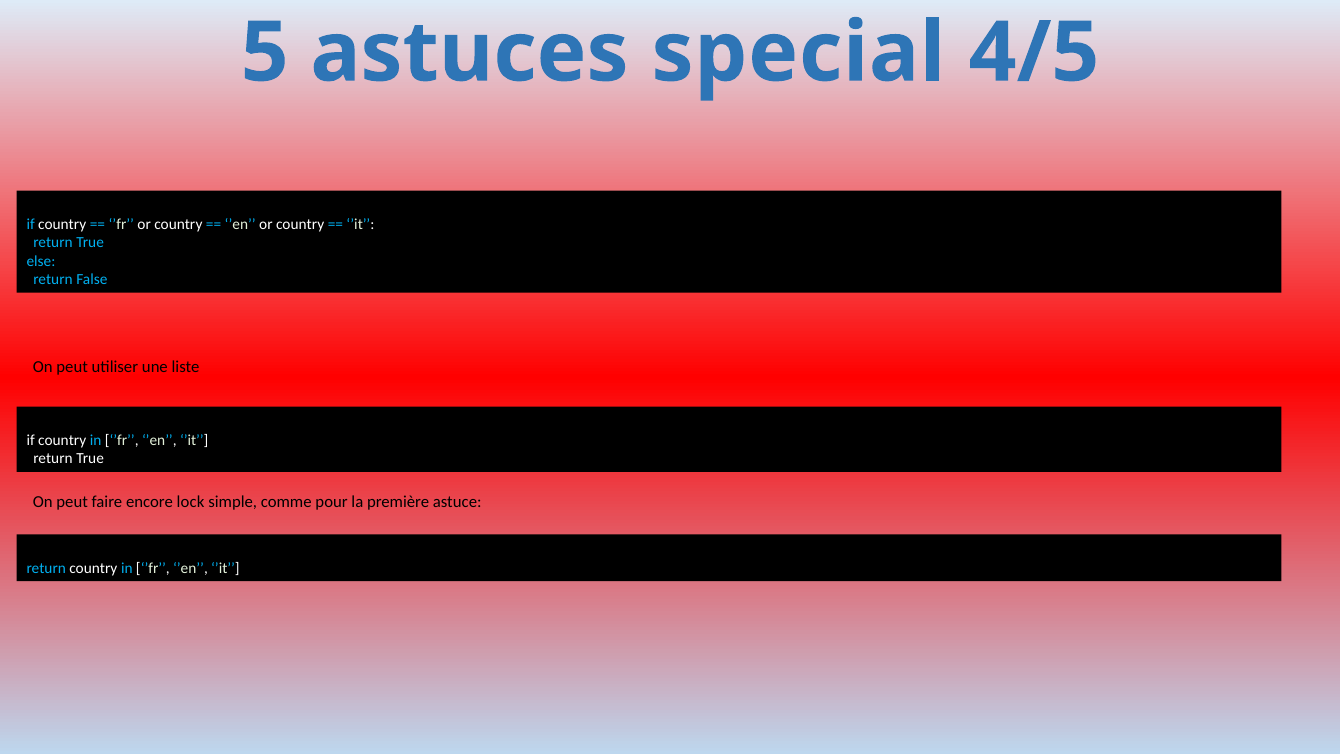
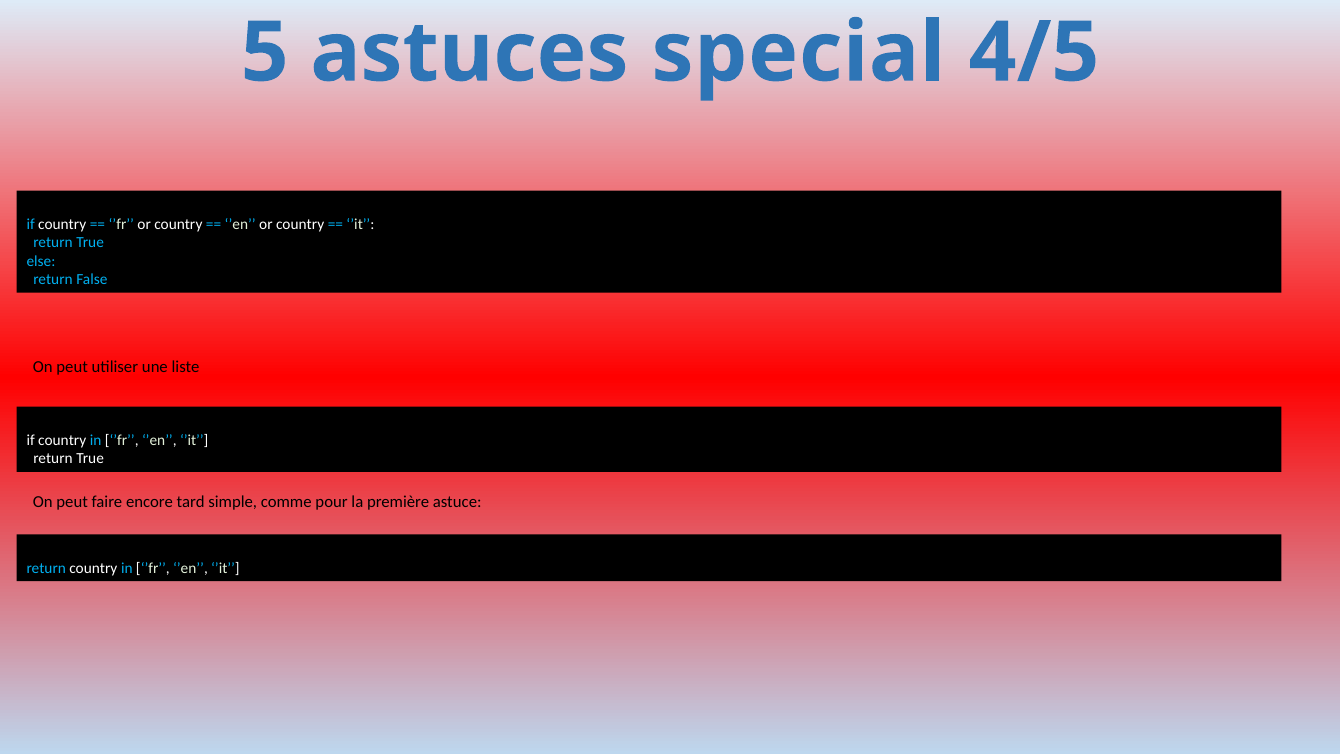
lock: lock -> tard
